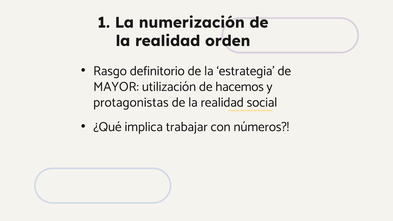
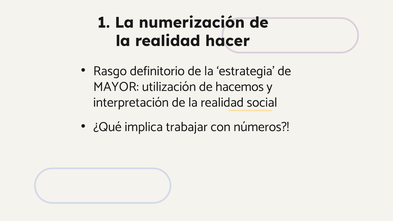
orden: orden -> hacer
protagonistas: protagonistas -> interpretación
